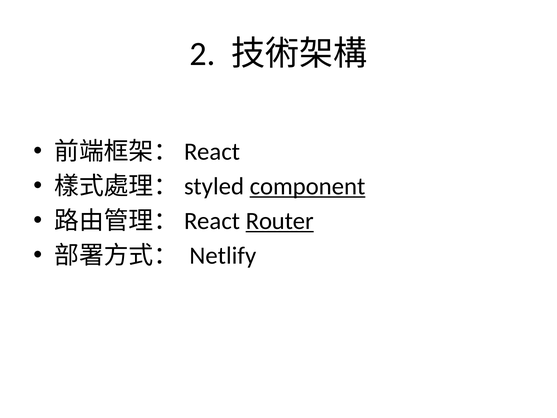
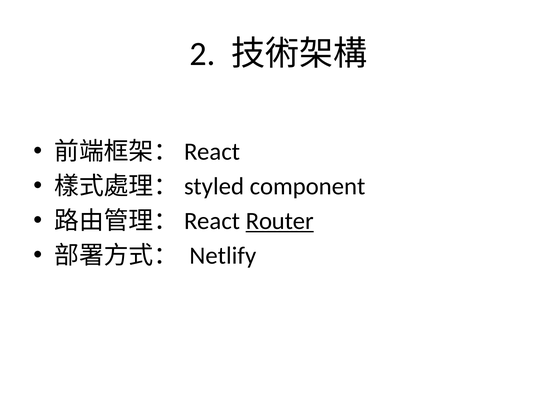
component underline: present -> none
